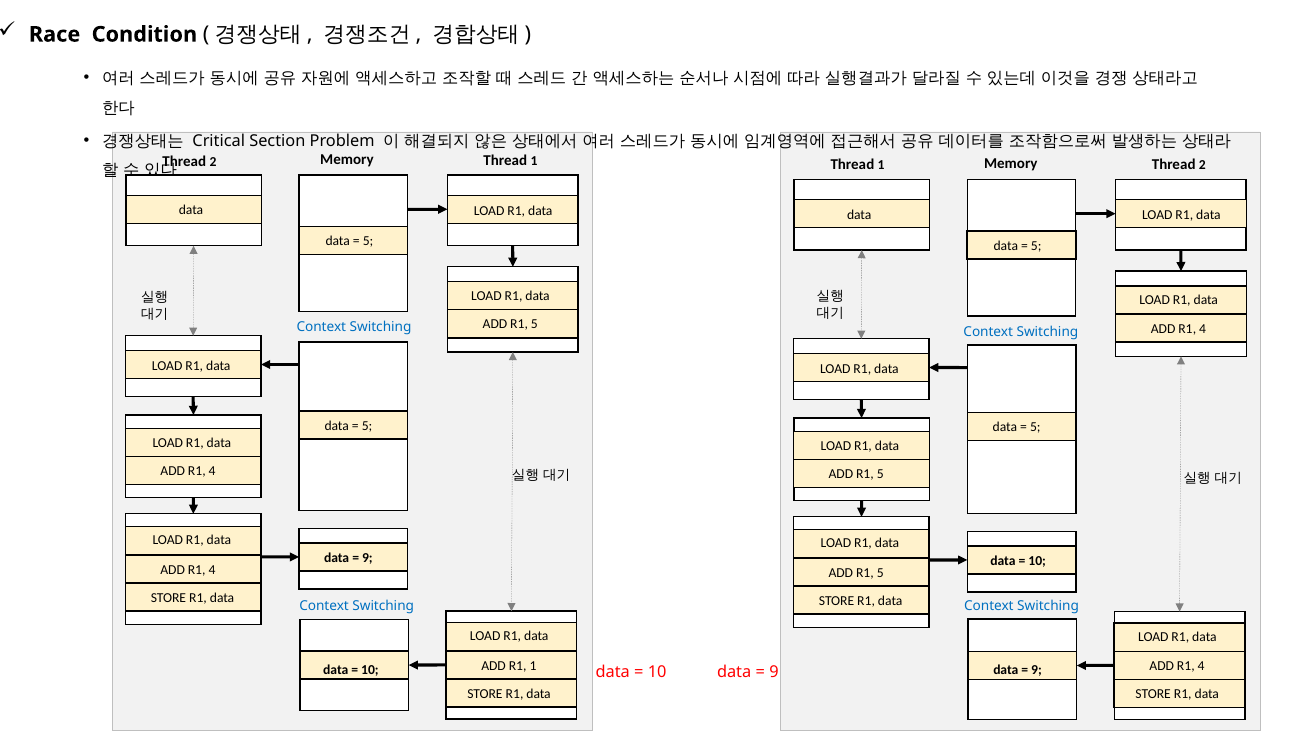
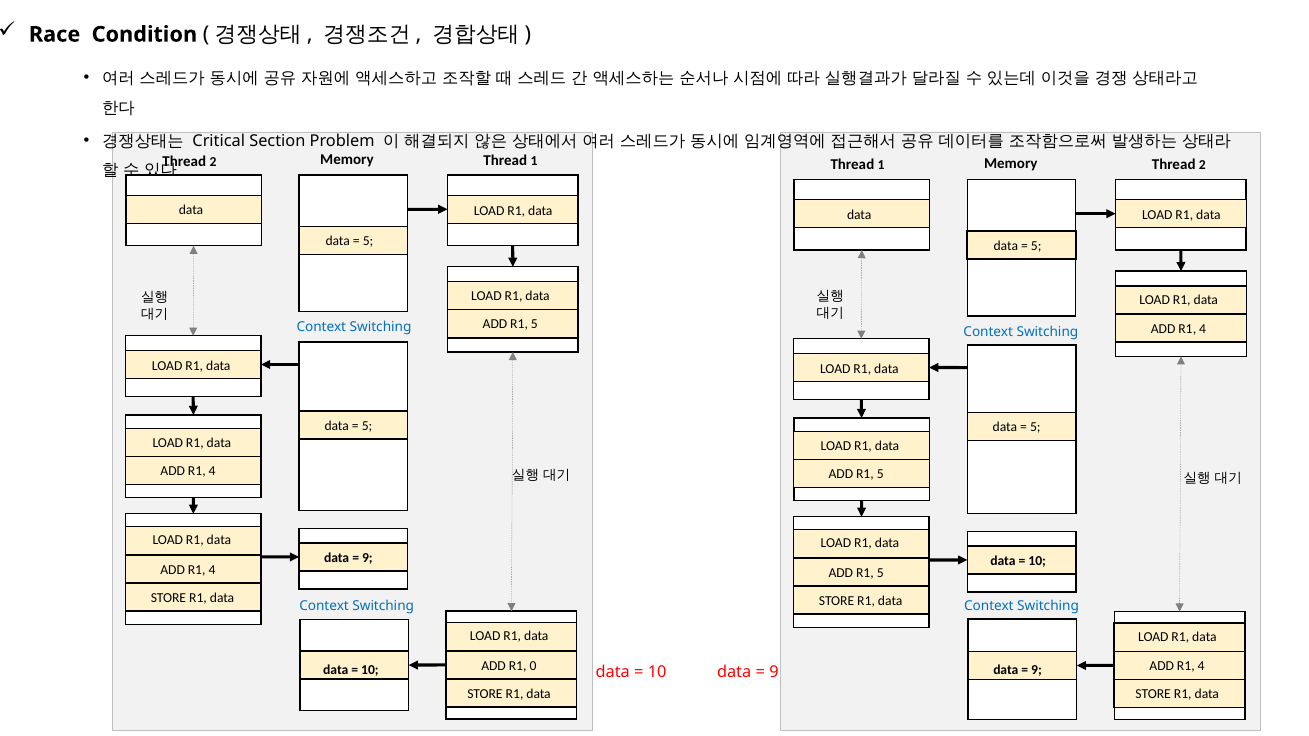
R1 1: 1 -> 0
